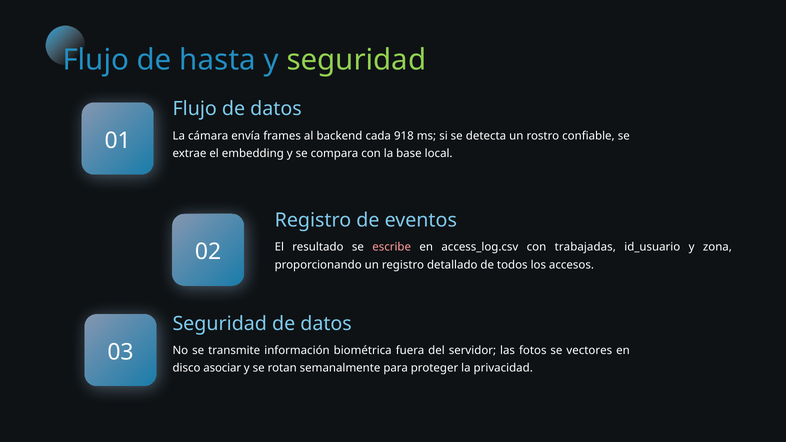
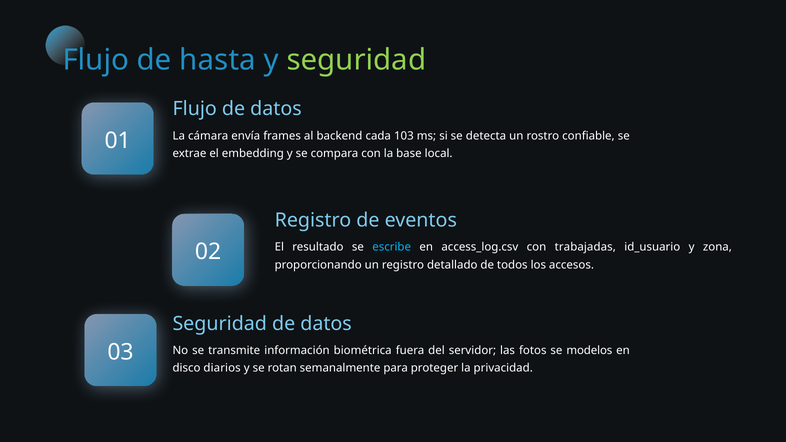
918: 918 -> 103
escribe colour: pink -> light blue
vectores: vectores -> modelos
asociar: asociar -> diarios
